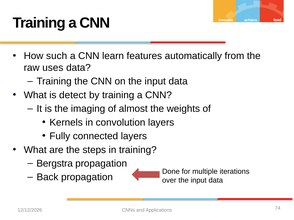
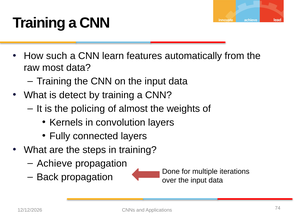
uses: uses -> most
imaging: imaging -> policing
Bergstra: Bergstra -> Achieve
